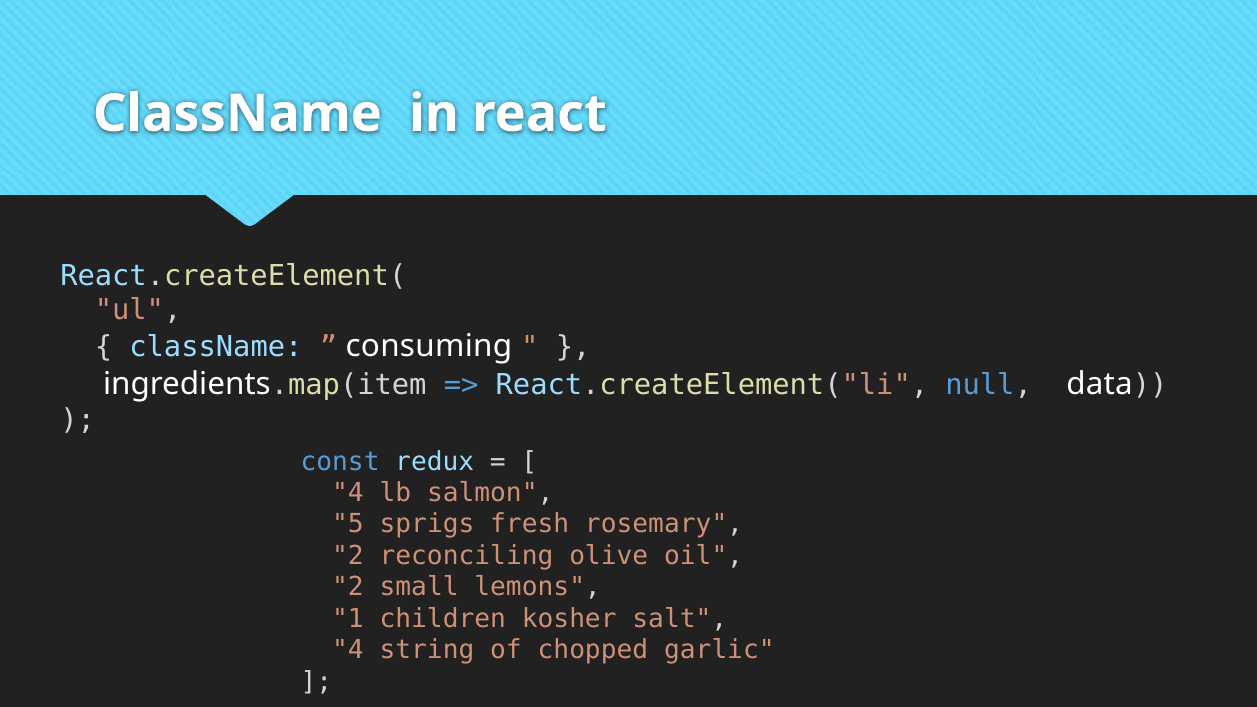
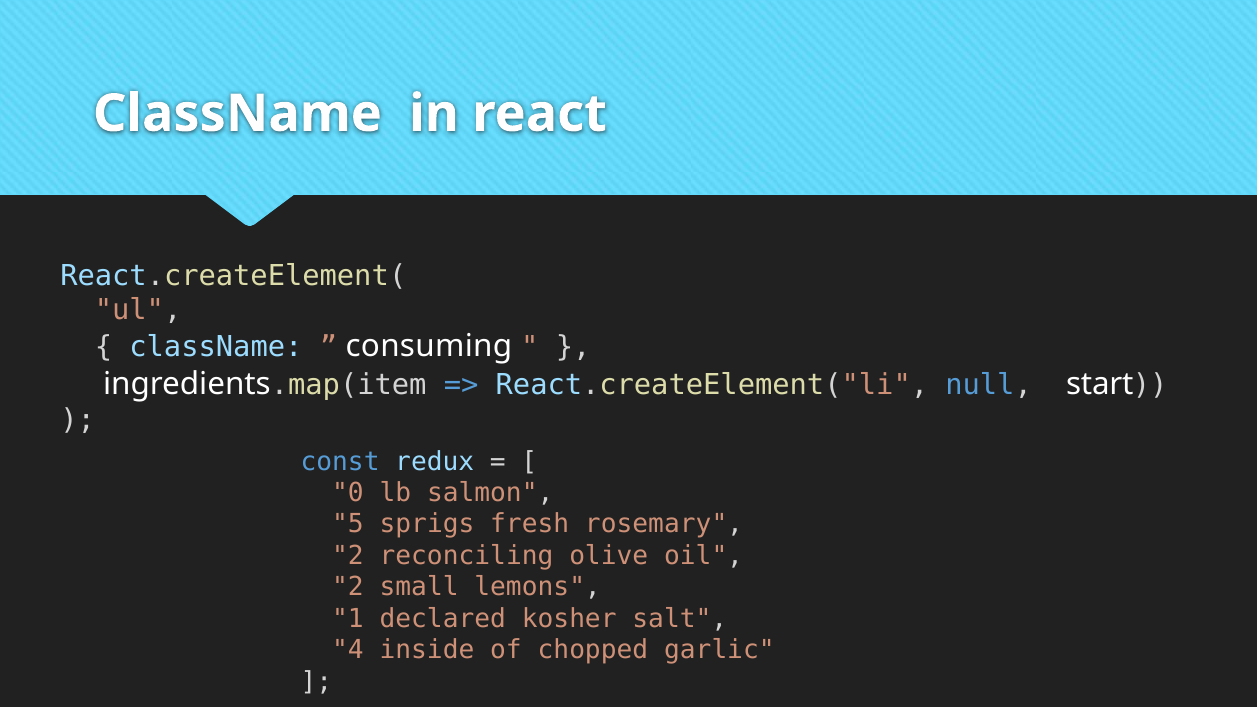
data: data -> start
4 at (348, 493): 4 -> 0
children: children -> declared
string: string -> inside
